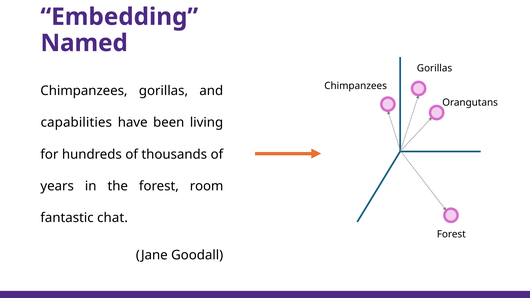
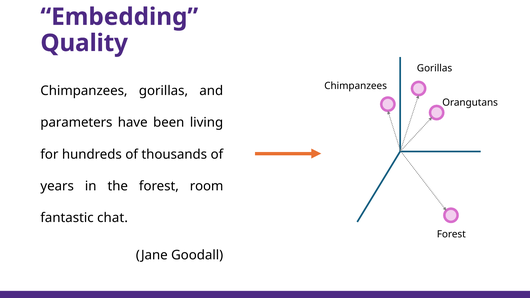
Named: Named -> Quality
capabilities: capabilities -> parameters
